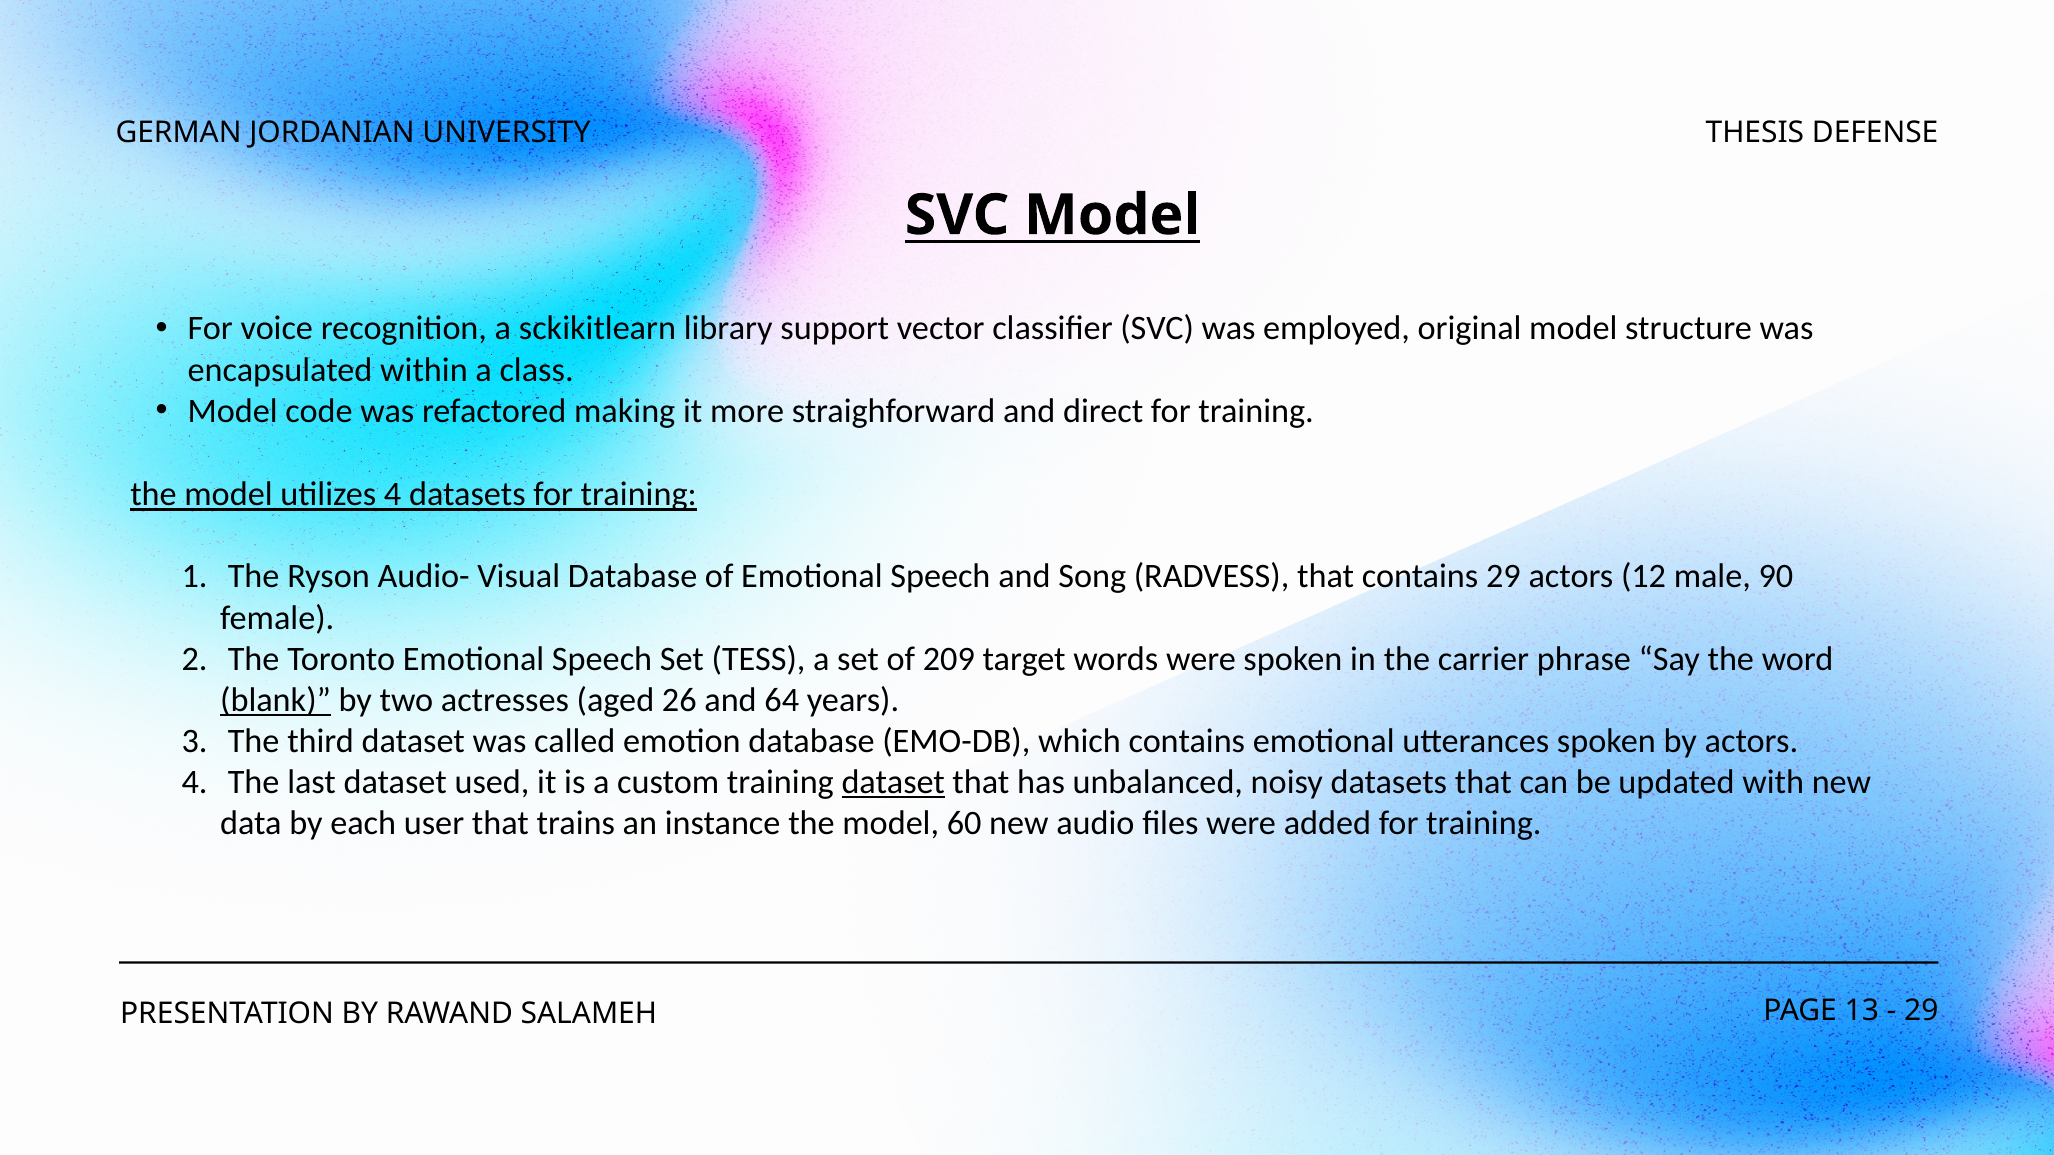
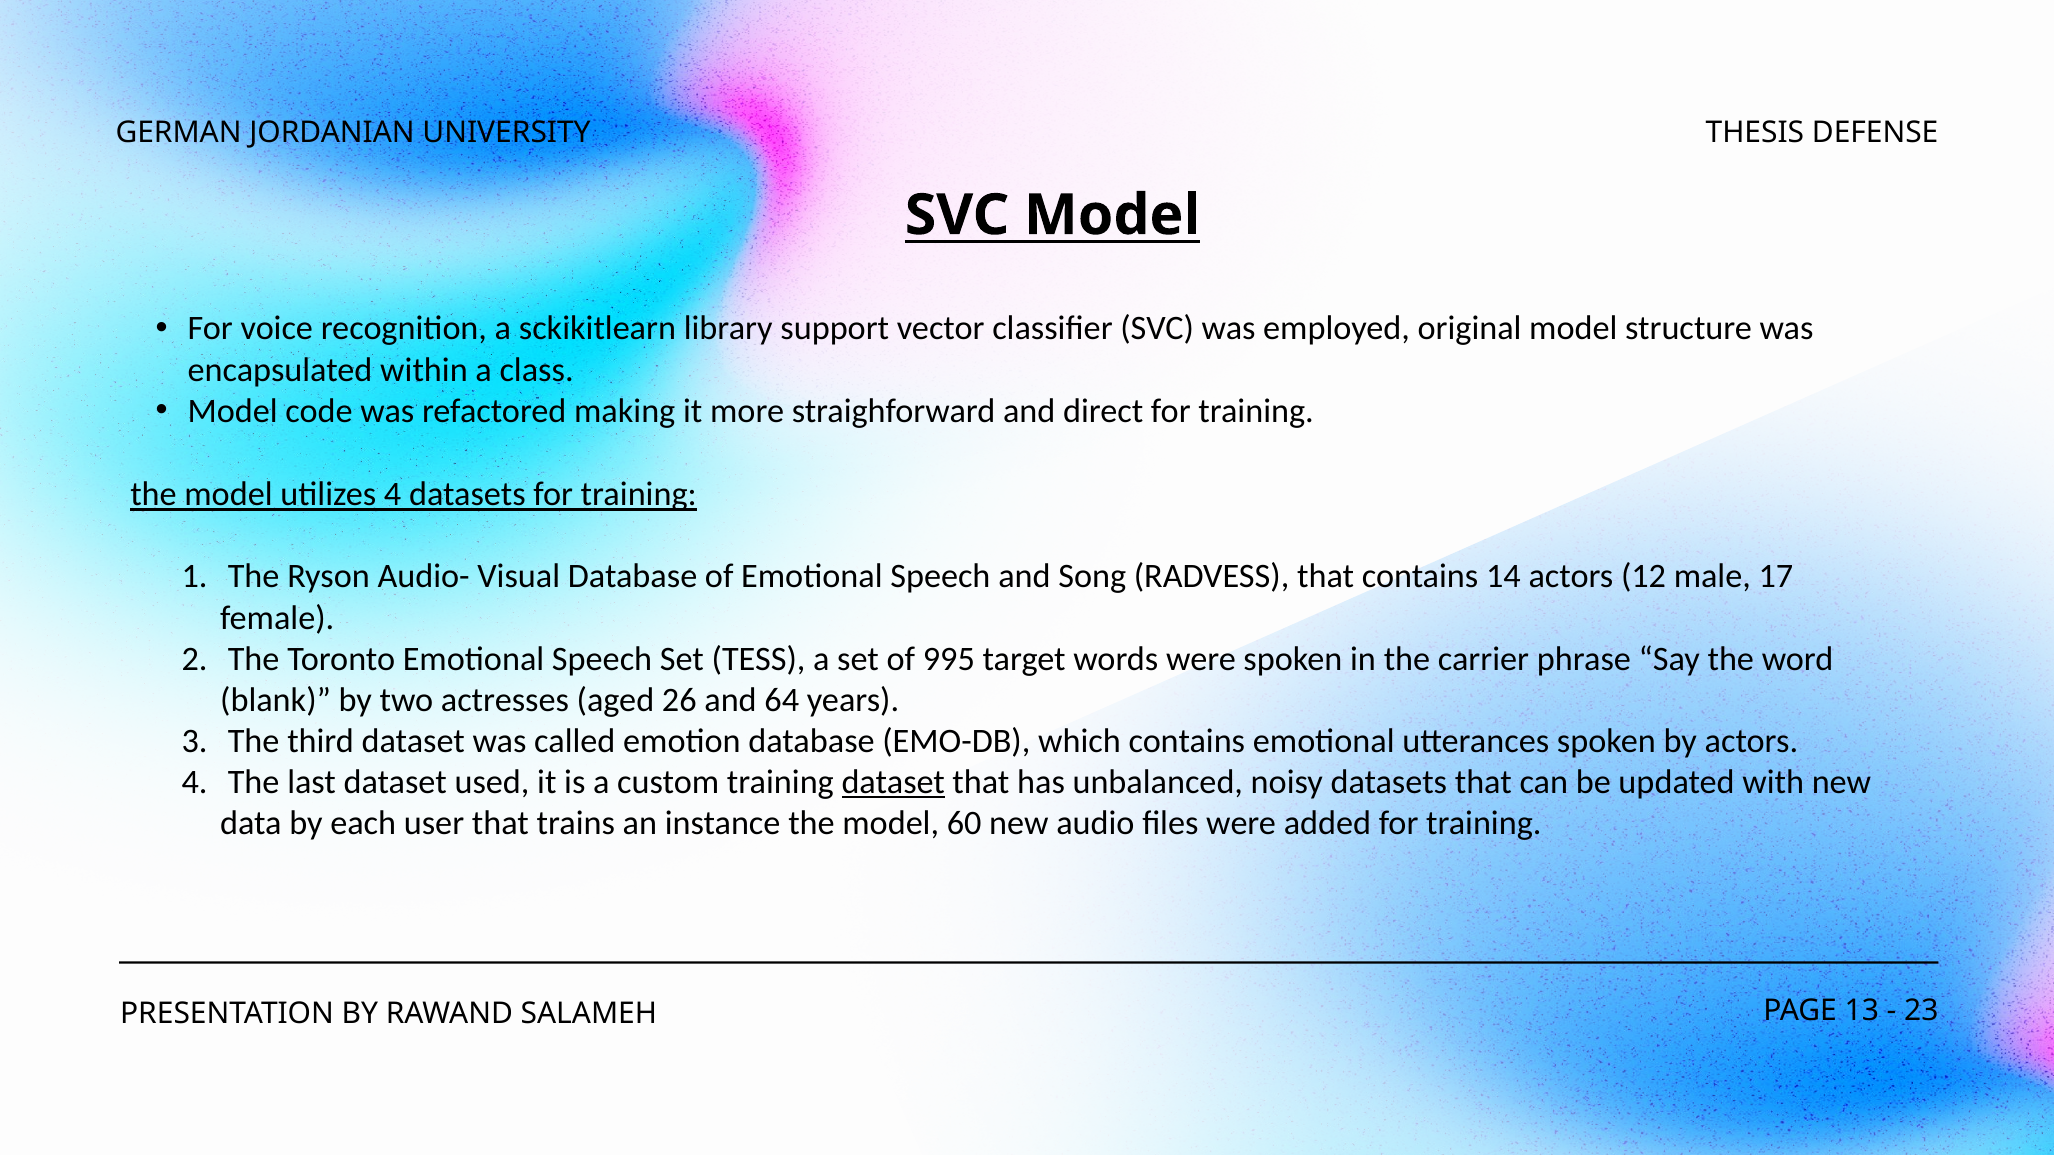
contains 29: 29 -> 14
90: 90 -> 17
209: 209 -> 995
blank underline: present -> none
29 at (1921, 1011): 29 -> 23
